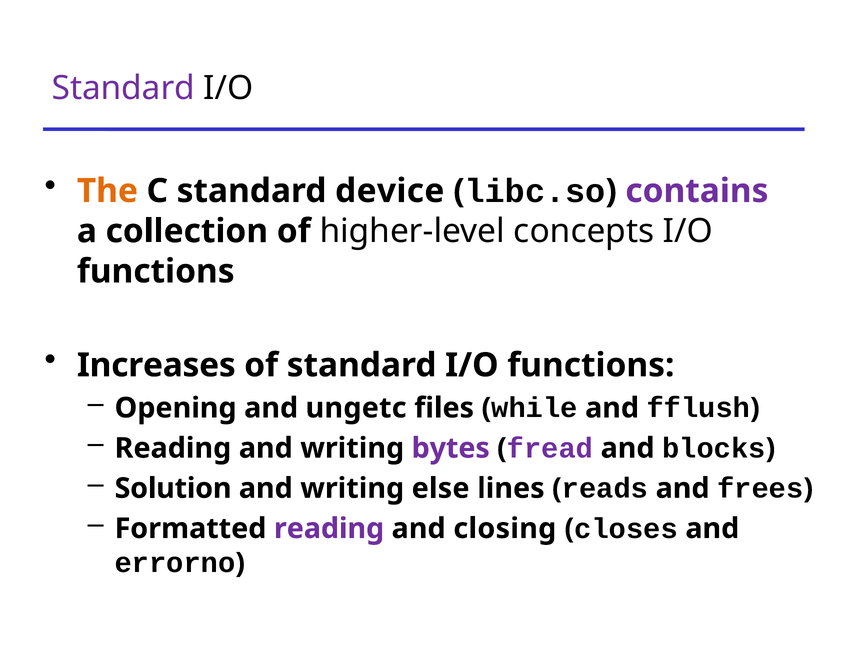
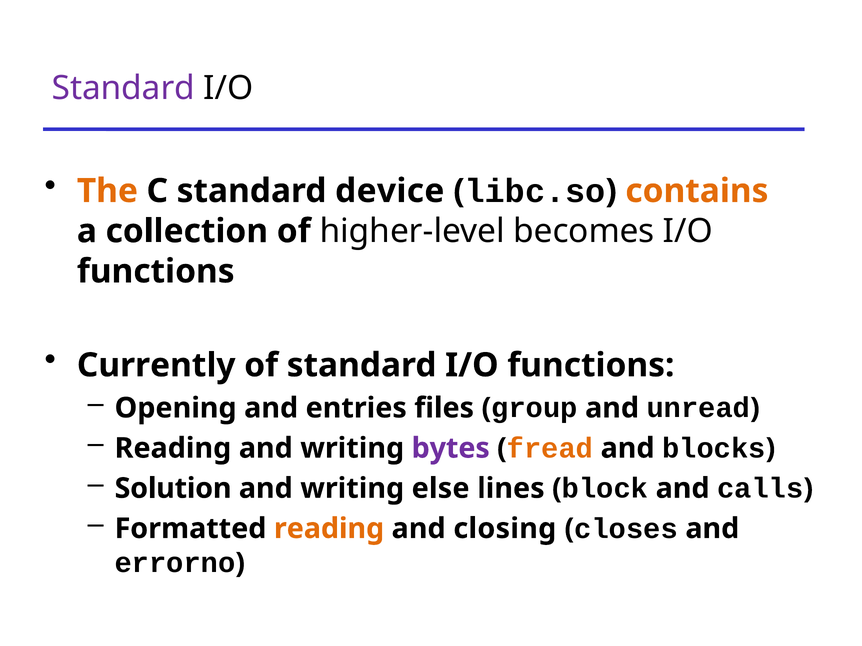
contains colour: purple -> orange
concepts: concepts -> becomes
Increases: Increases -> Currently
ungetc: ungetc -> entries
while: while -> group
fflush: fflush -> unread
fread colour: purple -> orange
reads: reads -> block
frees: frees -> calls
reading at (329, 529) colour: purple -> orange
